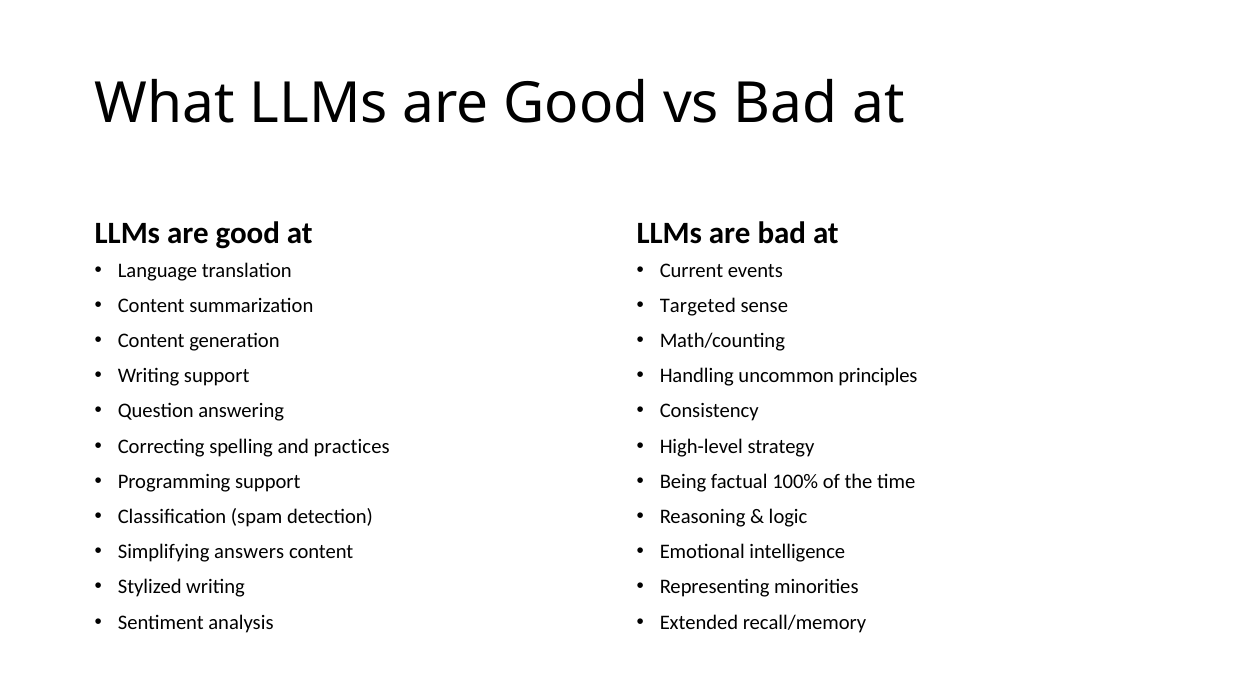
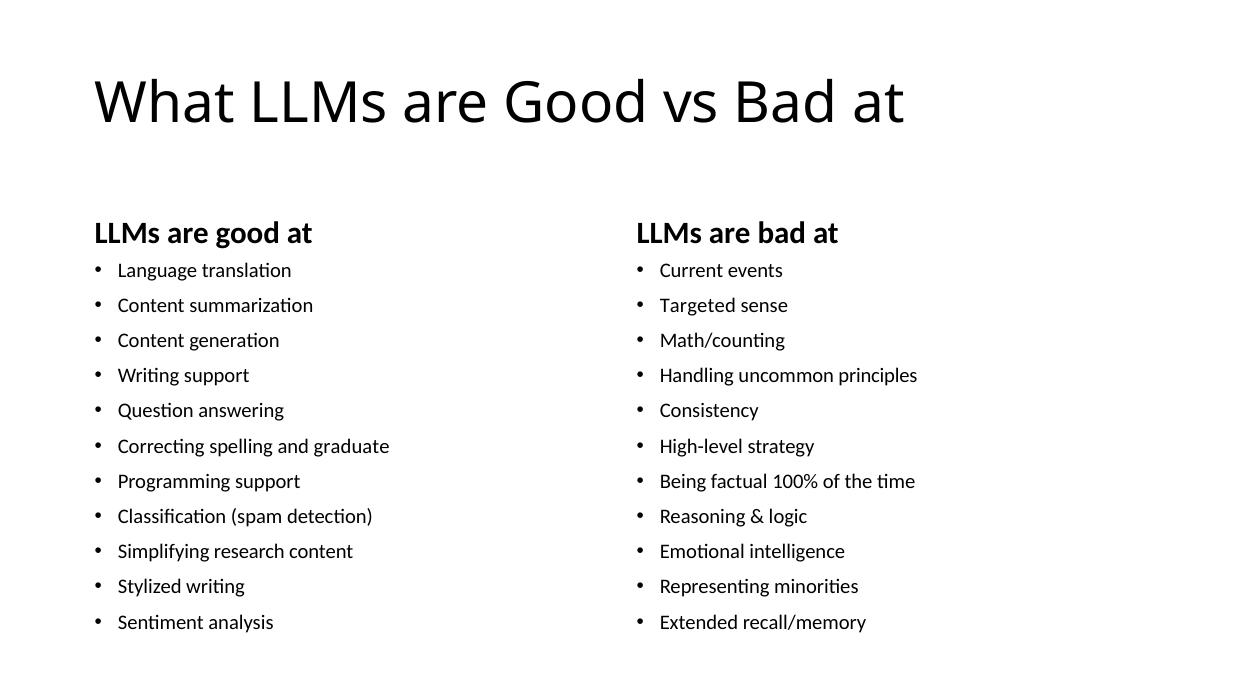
practices: practices -> graduate
answers: answers -> research
